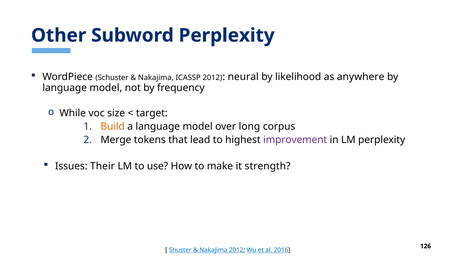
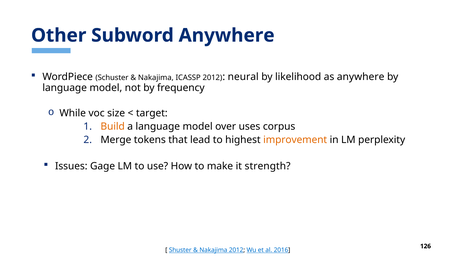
Subword Perplexity: Perplexity -> Anywhere
long: long -> uses
improvement colour: purple -> orange
Their: Their -> Gage
